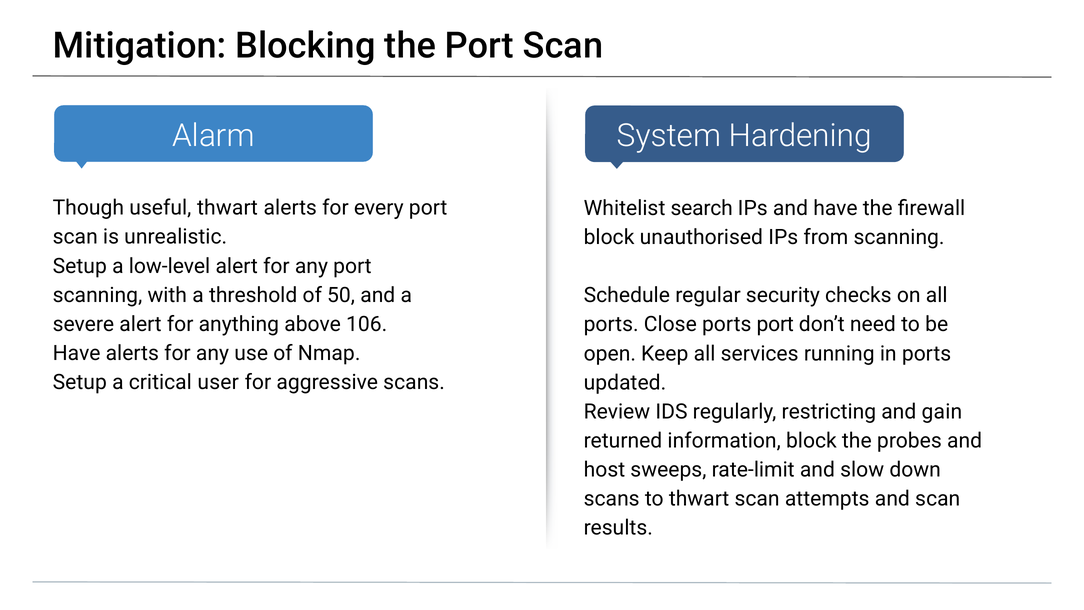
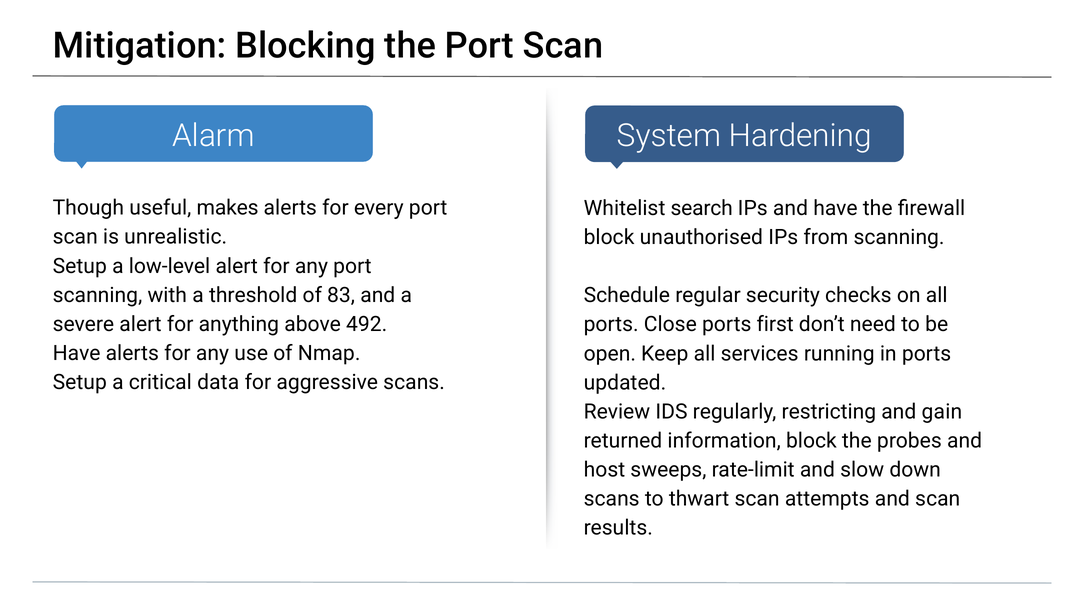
useful thwart: thwart -> makes
50: 50 -> 83
106: 106 -> 492
ports port: port -> first
user: user -> data
